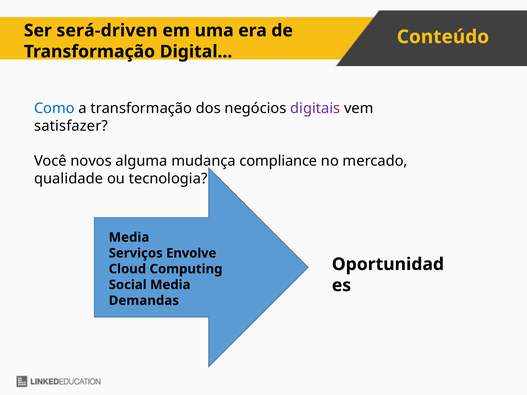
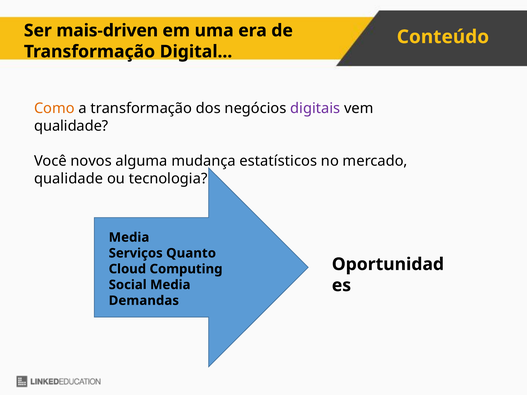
será-driven: será-driven -> mais-driven
Como colour: blue -> orange
satisfazer at (71, 126): satisfazer -> qualidade
compliance: compliance -> estatísticos
Envolve: Envolve -> Quanto
